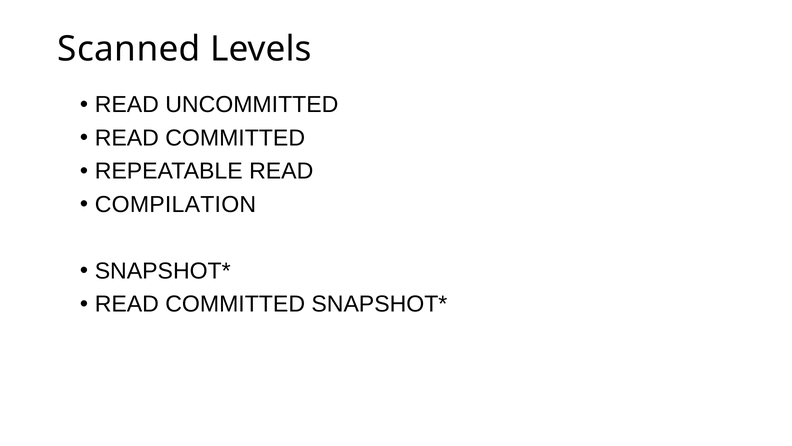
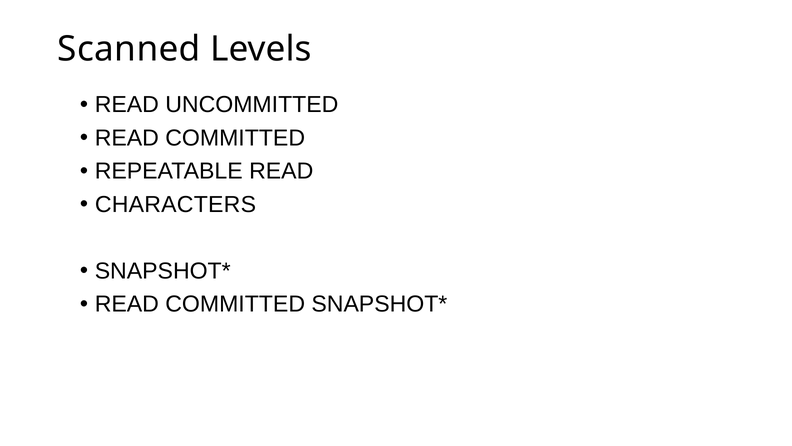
COMPILATION: COMPILATION -> CHARACTERS
